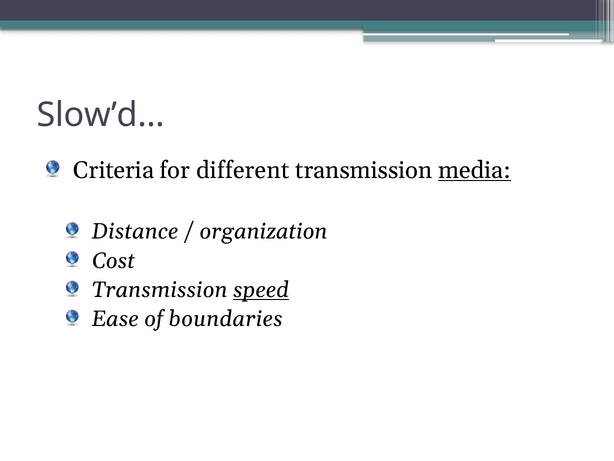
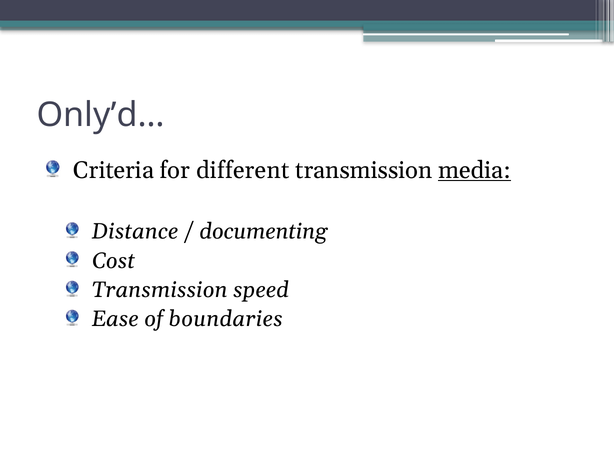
Slow’d…: Slow’d… -> Only’d…
organization: organization -> documenting
speed underline: present -> none
